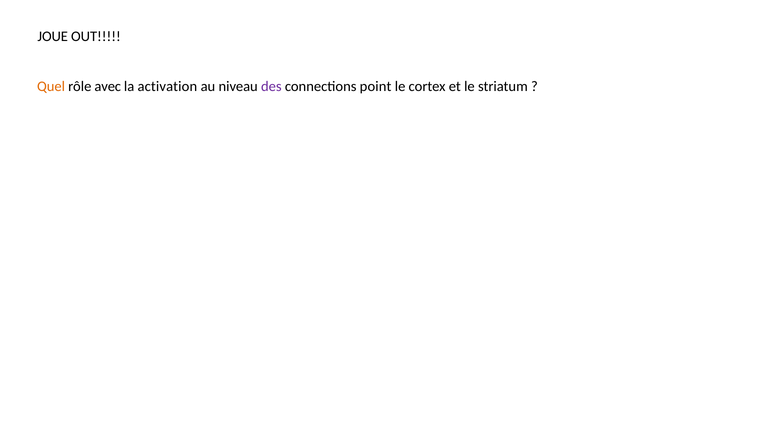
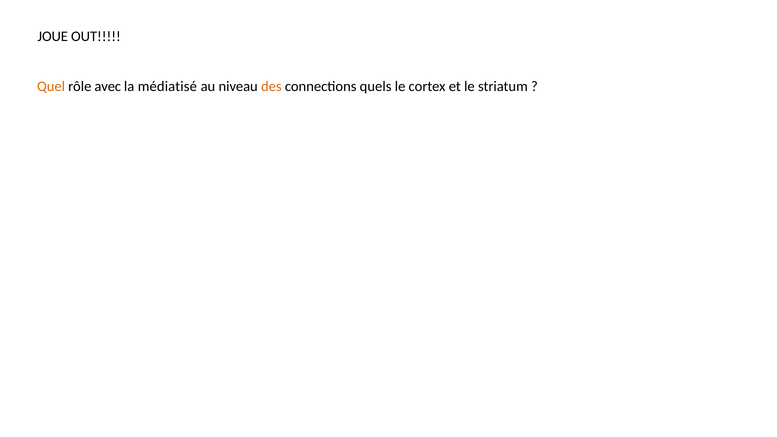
activation: activation -> médiatisé
des colour: purple -> orange
point: point -> quels
